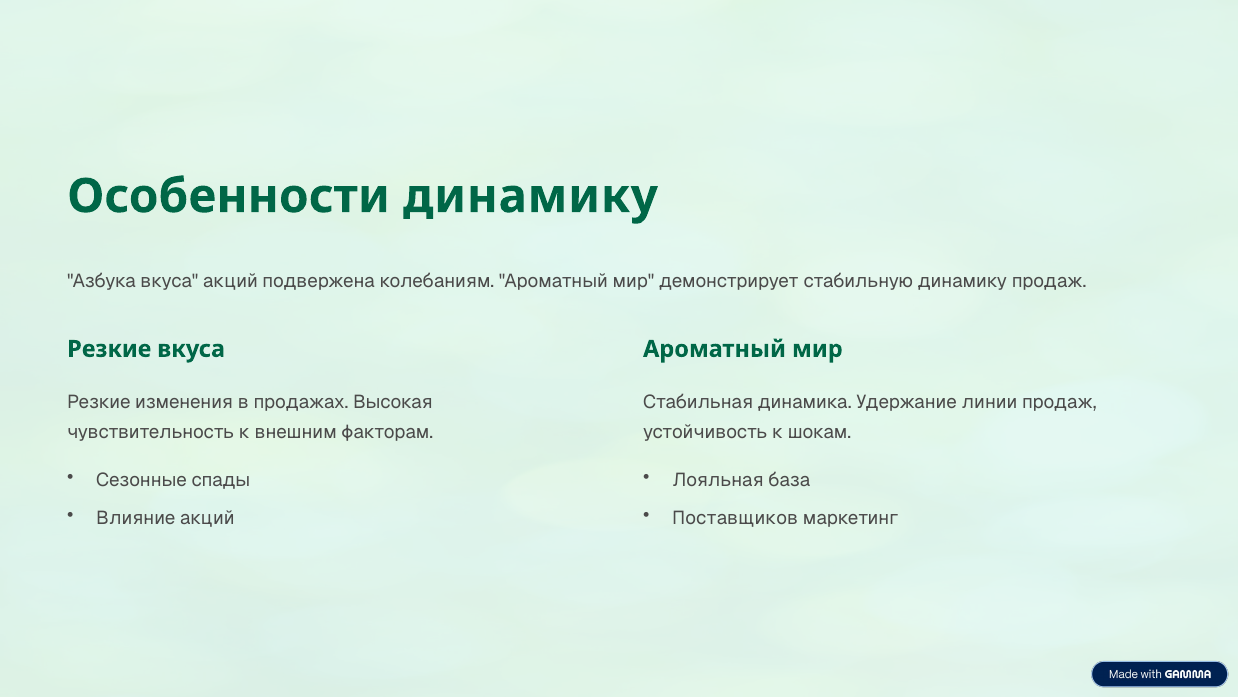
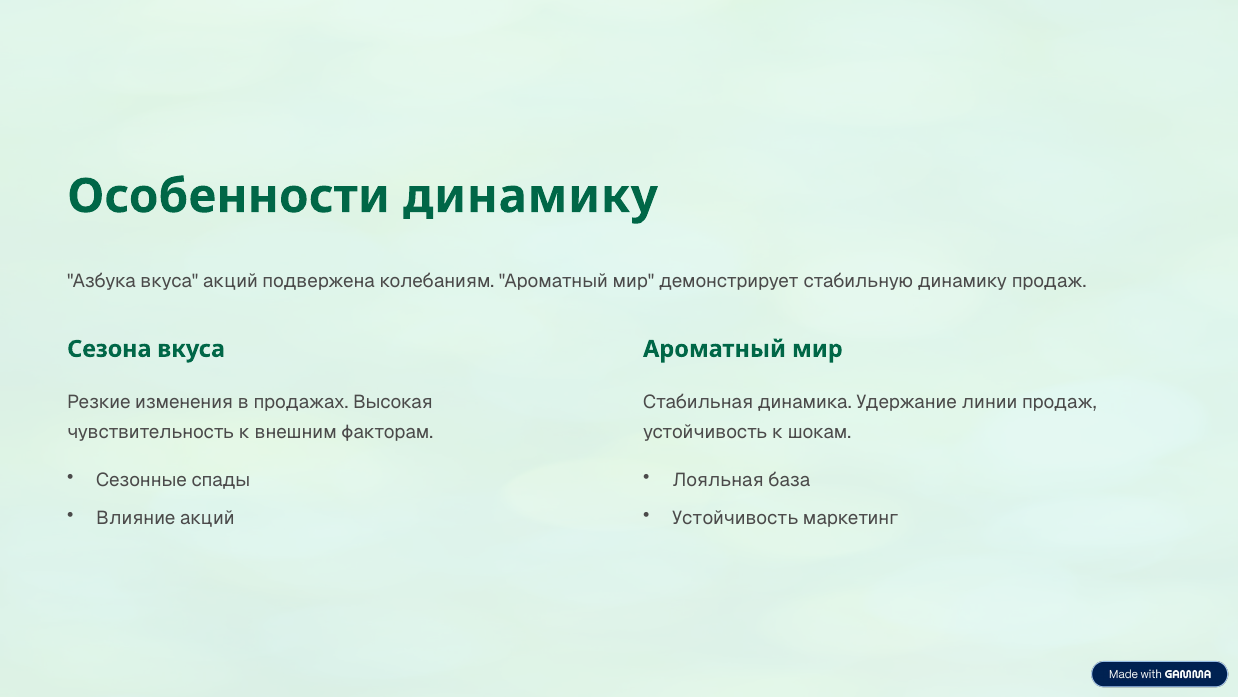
Резкие at (109, 349): Резкие -> Сезона
Поставщиков at (735, 518): Поставщиков -> Устойчивость
